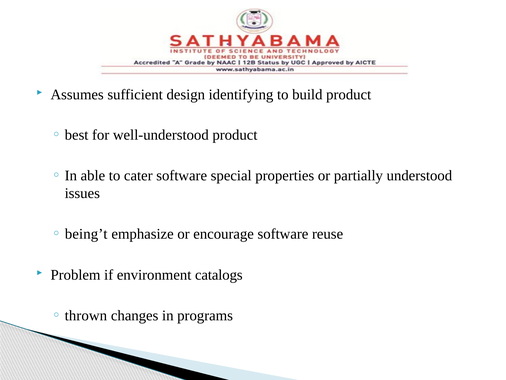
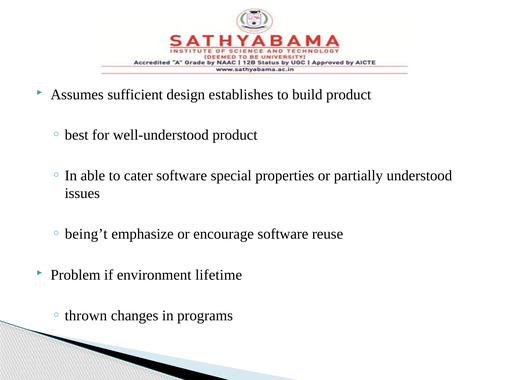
identifying: identifying -> establishes
catalogs: catalogs -> lifetime
